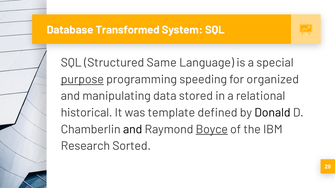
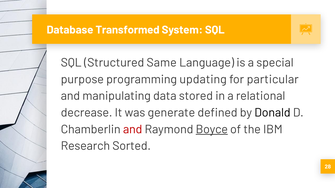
purpose underline: present -> none
speeding: speeding -> updating
organized: organized -> particular
historical: historical -> decrease
template: template -> generate
and at (133, 130) colour: black -> red
